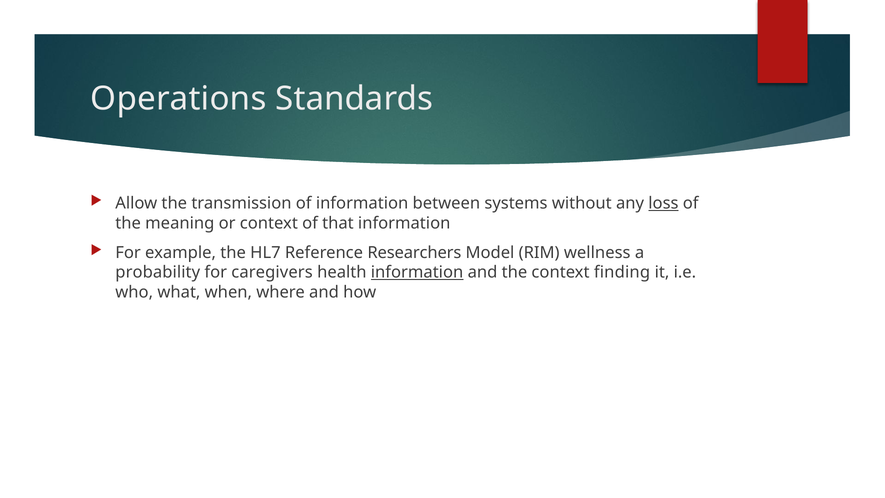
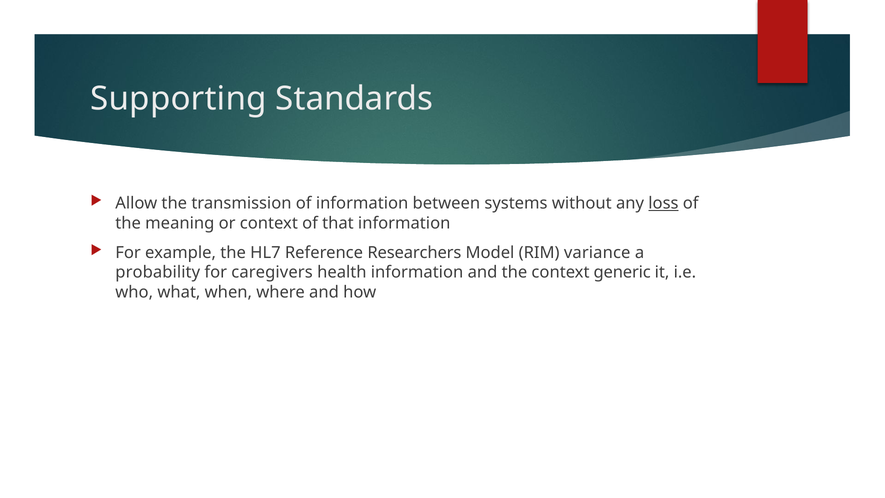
Operations: Operations -> Supporting
wellness: wellness -> variance
information at (417, 272) underline: present -> none
finding: finding -> generic
